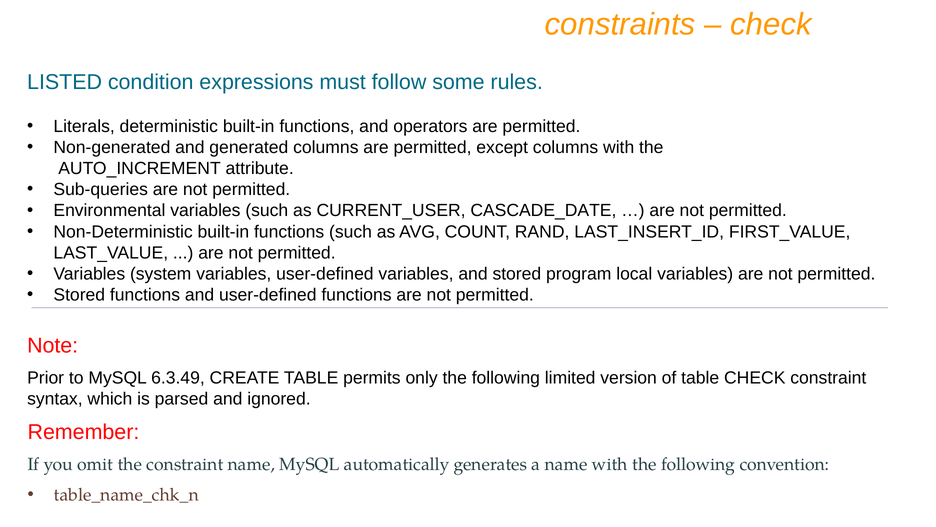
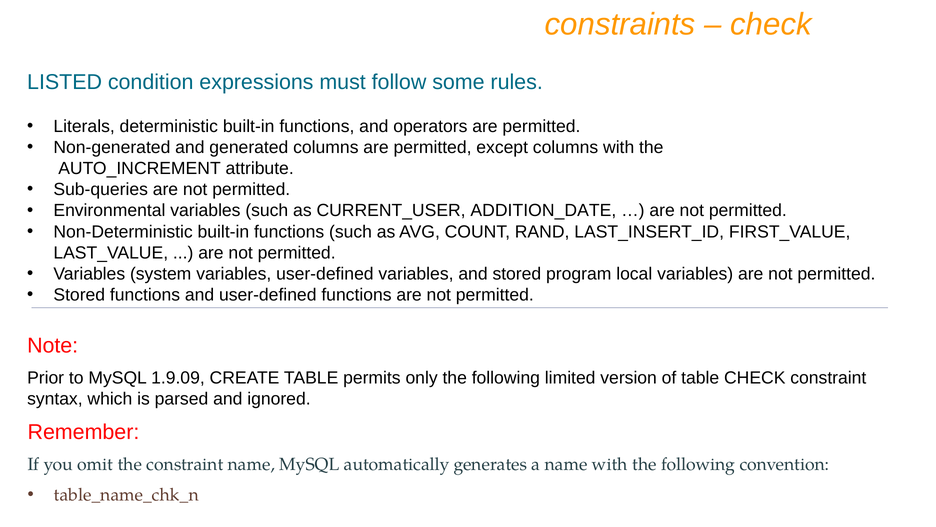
CASCADE_DATE: CASCADE_DATE -> ADDITION_DATE
6.3.49: 6.3.49 -> 1.9.09
